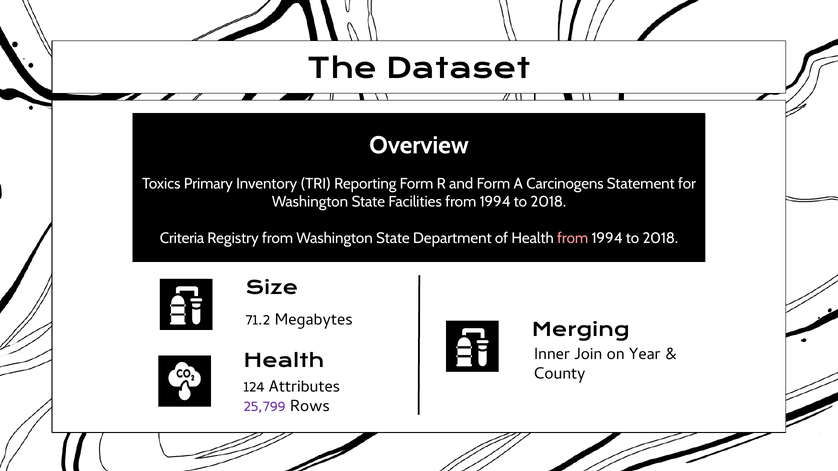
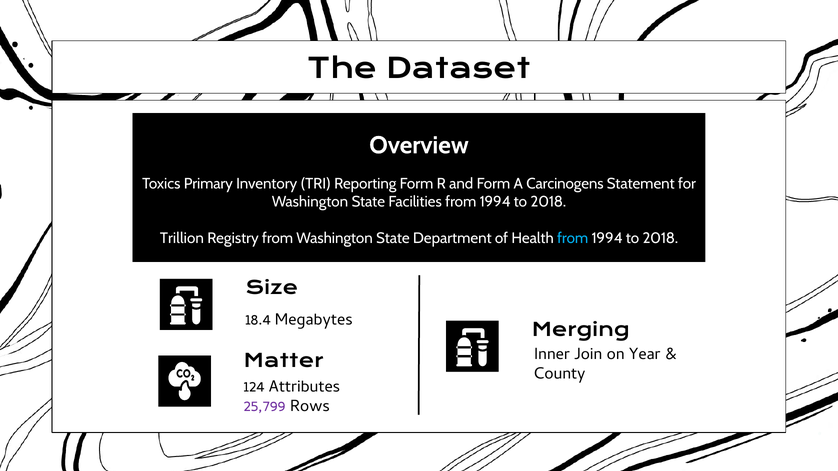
Criteria: Criteria -> Trillion
from at (573, 238) colour: pink -> light blue
71.2: 71.2 -> 18.4
Health at (284, 362): Health -> Matter
